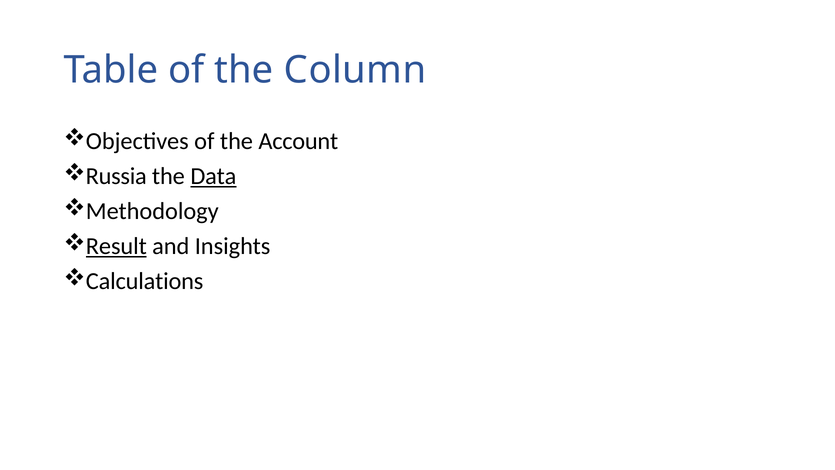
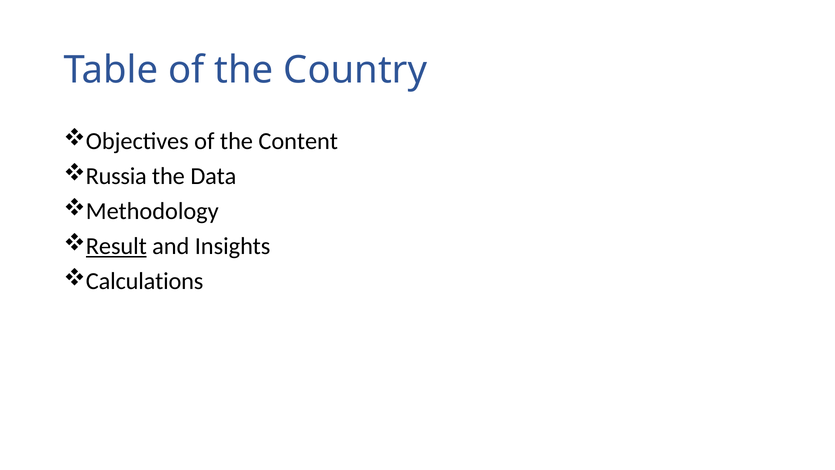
Column: Column -> Country
Account: Account -> Content
Data underline: present -> none
